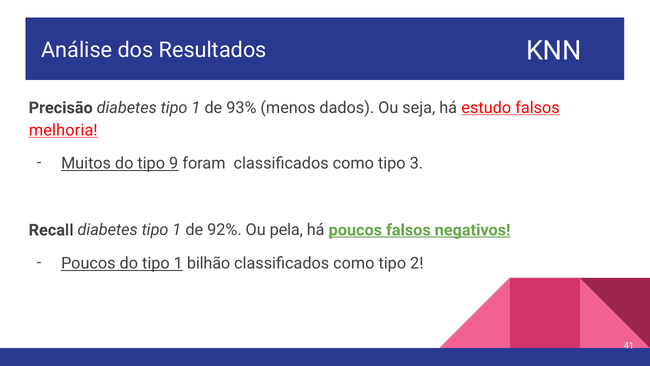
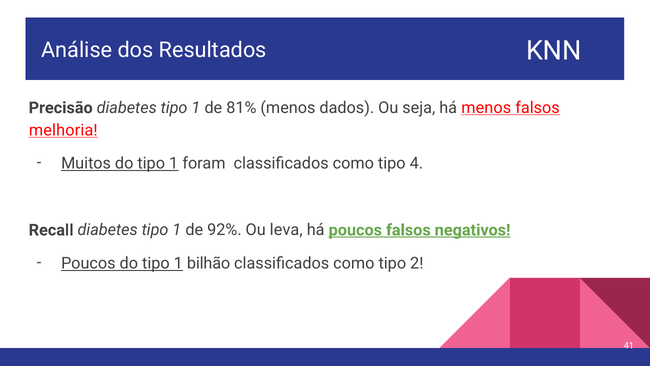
93%: 93% -> 81%
há estudo: estudo -> menos
Muitos do tipo 9: 9 -> 1
3: 3 -> 4
pela: pela -> leva
